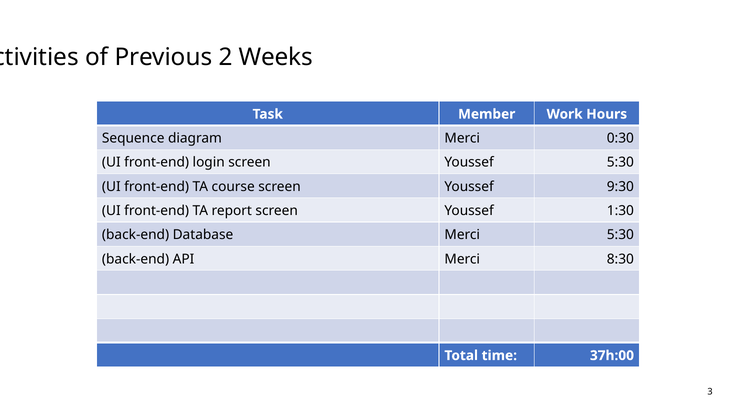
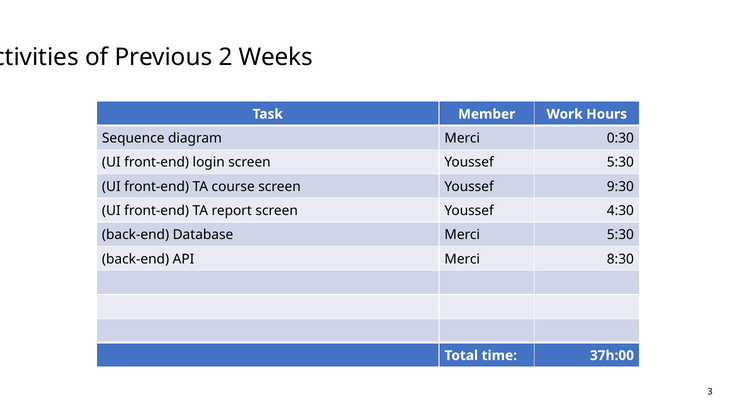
1:30: 1:30 -> 4:30
